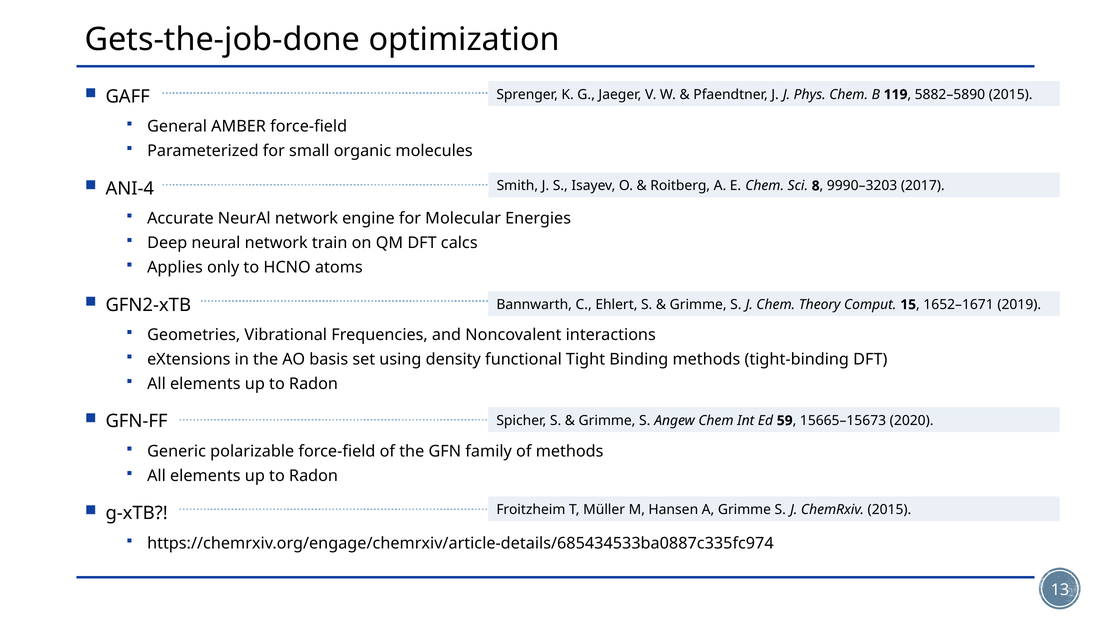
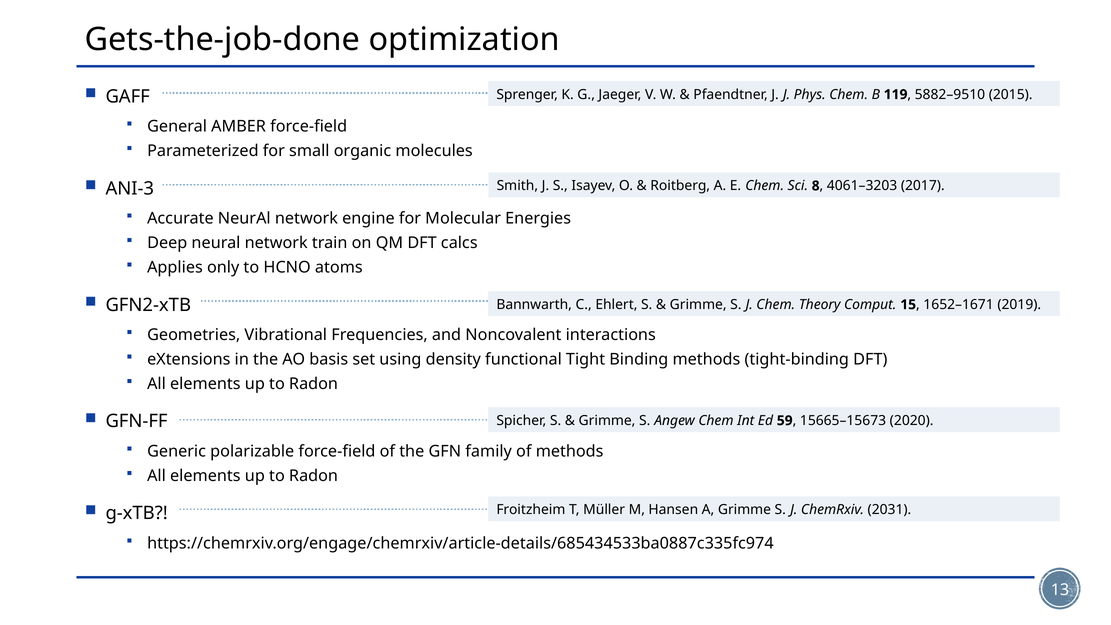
5882–5890: 5882–5890 -> 5882–9510
ANI-4: ANI-4 -> ANI-3
9990–3203: 9990–3203 -> 4061–3203
ChemRxiv 2015: 2015 -> 2031
